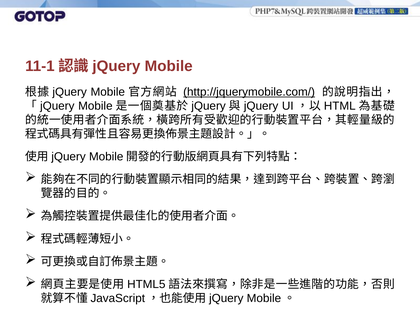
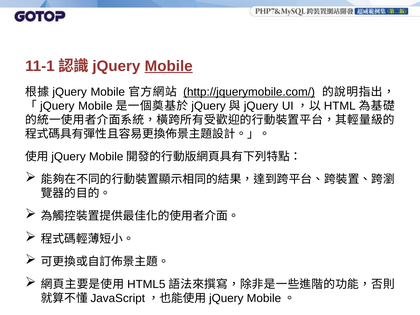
Mobile at (169, 66) underline: none -> present
